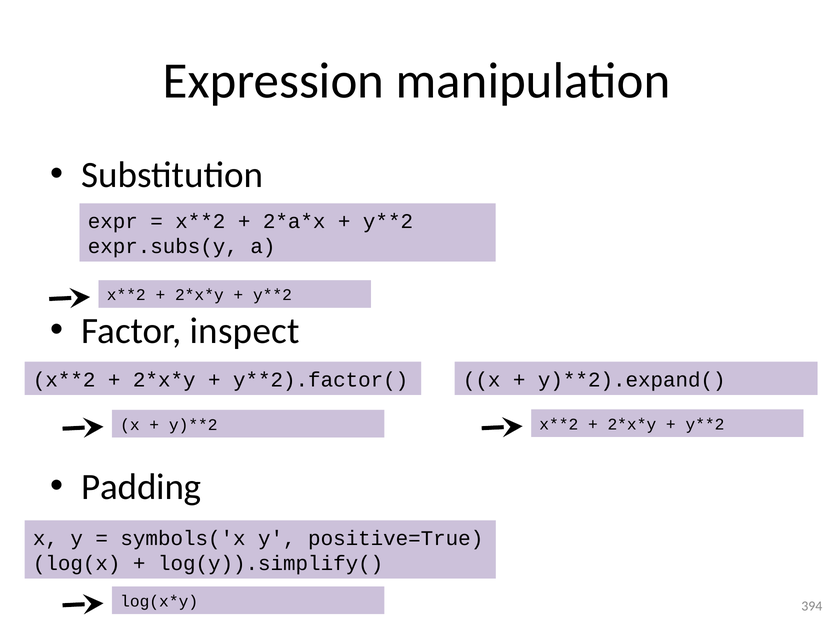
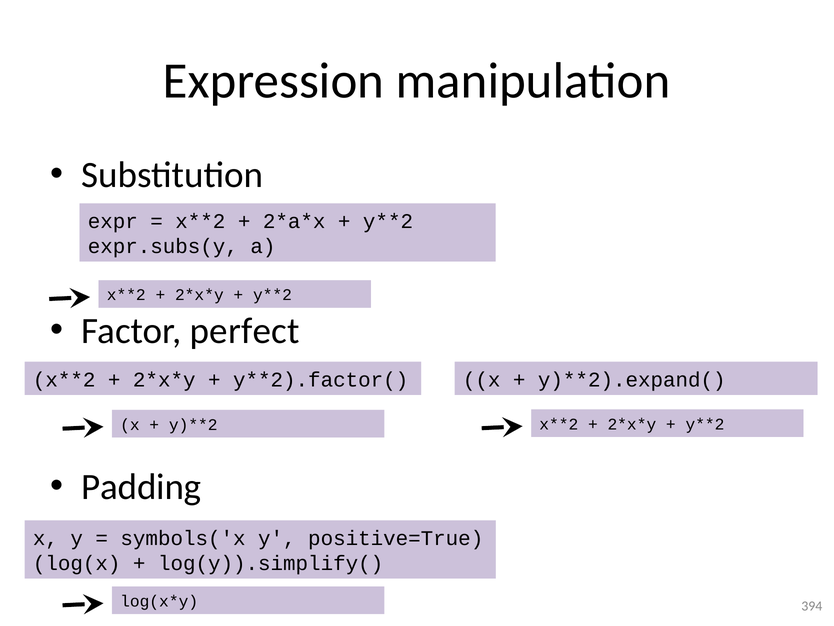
inspect: inspect -> perfect
